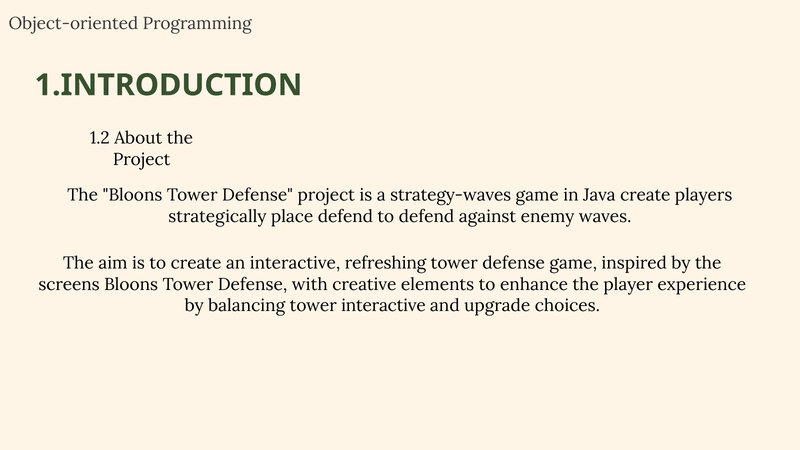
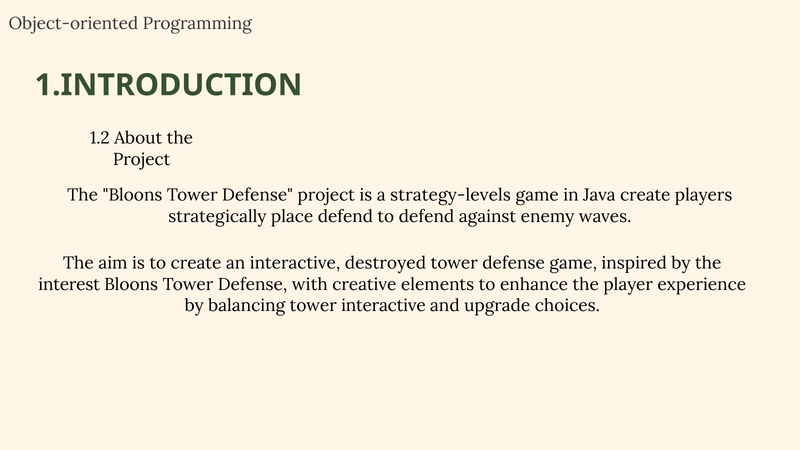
strategy-waves: strategy-waves -> strategy-levels
refreshing: refreshing -> destroyed
screens: screens -> interest
